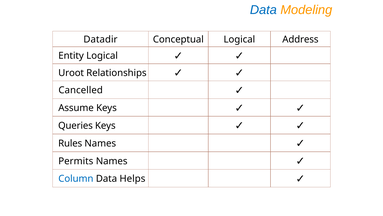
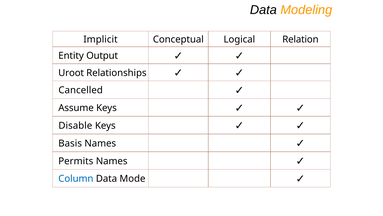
Data at (263, 10) colour: blue -> black
Datadir: Datadir -> Implicit
Address: Address -> Relation
Entity Logical: Logical -> Output
Queries: Queries -> Disable
Rules: Rules -> Basis
Helps: Helps -> Mode
